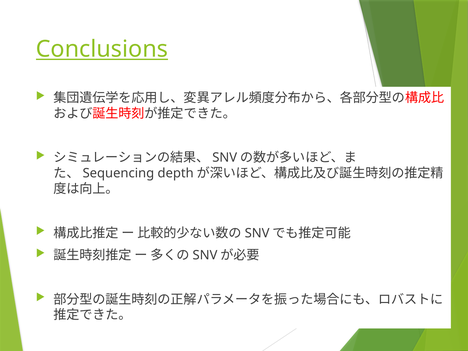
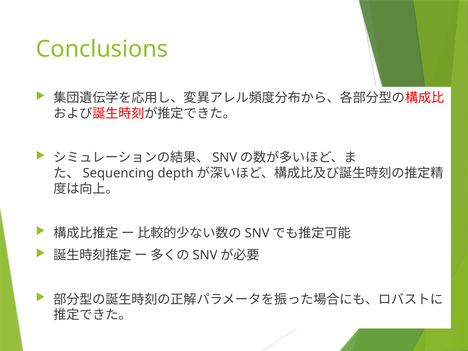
Conclusions underline: present -> none
